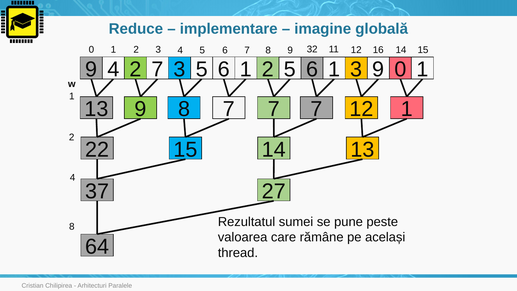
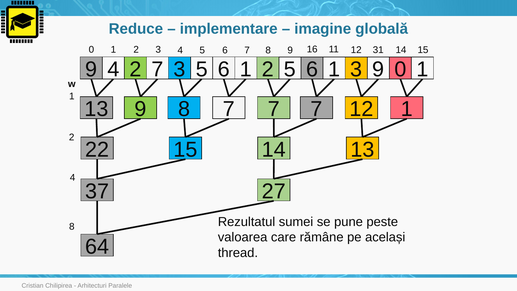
32: 32 -> 16
16: 16 -> 31
